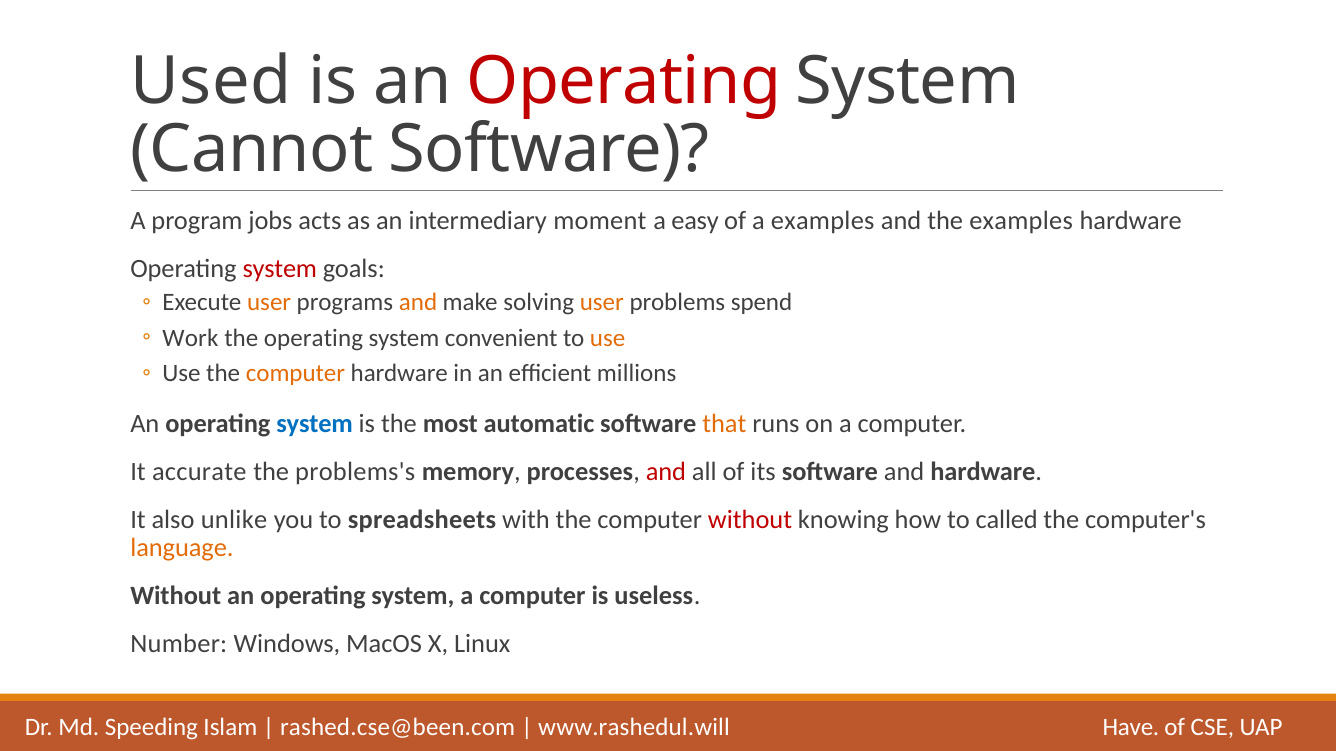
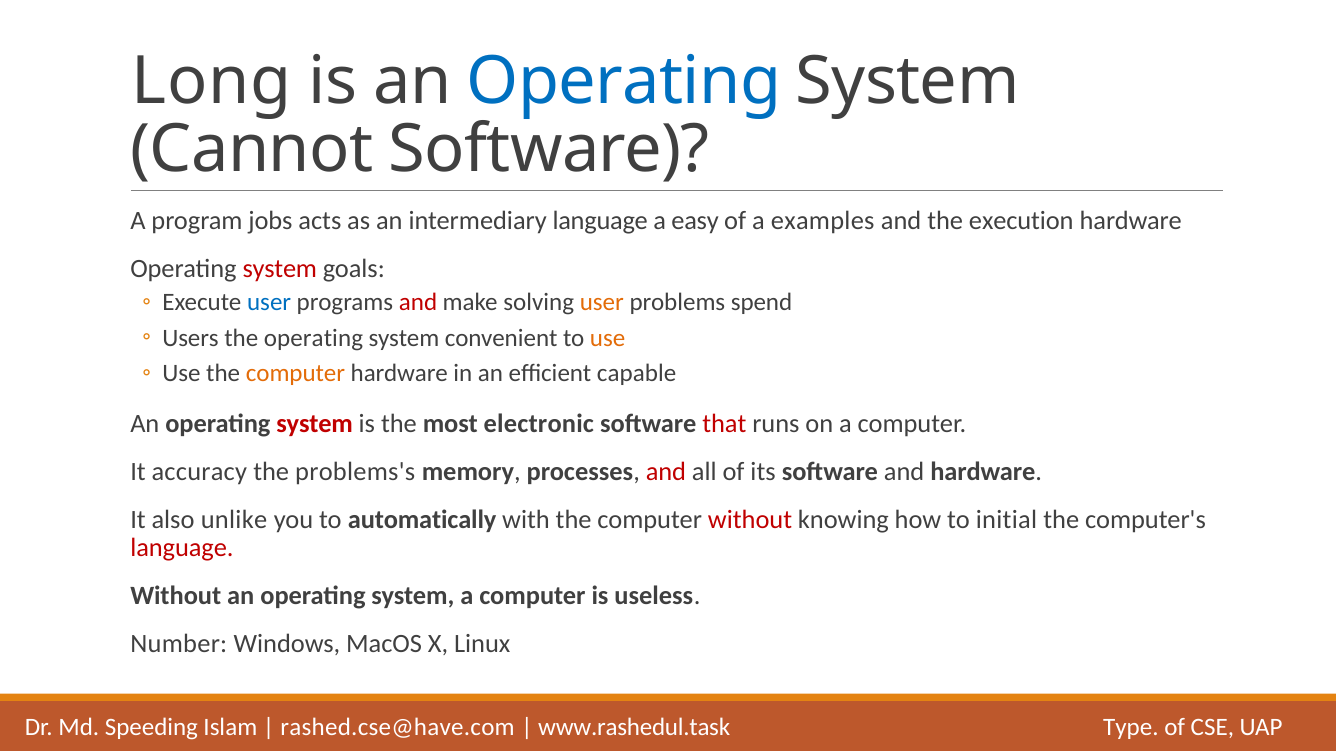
Used: Used -> Long
Operating at (624, 82) colour: red -> blue
intermediary moment: moment -> language
the examples: examples -> execution
user at (269, 303) colour: orange -> blue
and at (418, 303) colour: orange -> red
Work: Work -> Users
millions: millions -> capable
system at (315, 424) colour: blue -> red
automatic: automatic -> electronic
that colour: orange -> red
accurate: accurate -> accuracy
spreadsheets: spreadsheets -> automatically
called: called -> initial
language at (182, 548) colour: orange -> red
rashed.cse@been.com: rashed.cse@been.com -> rashed.cse@have.com
www.rashedul.will: www.rashedul.will -> www.rashedul.task
Have: Have -> Type
